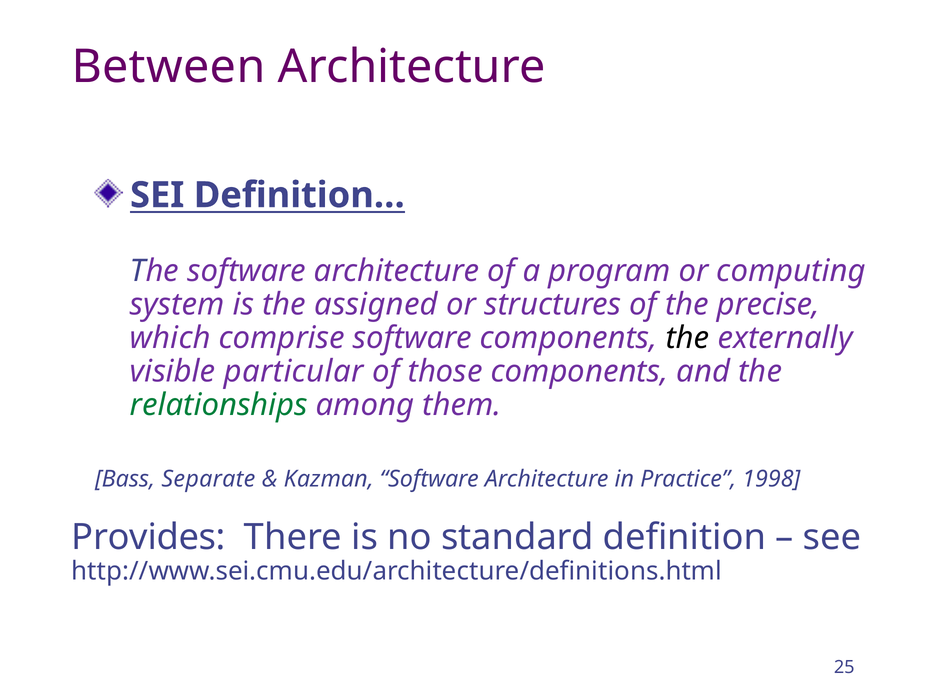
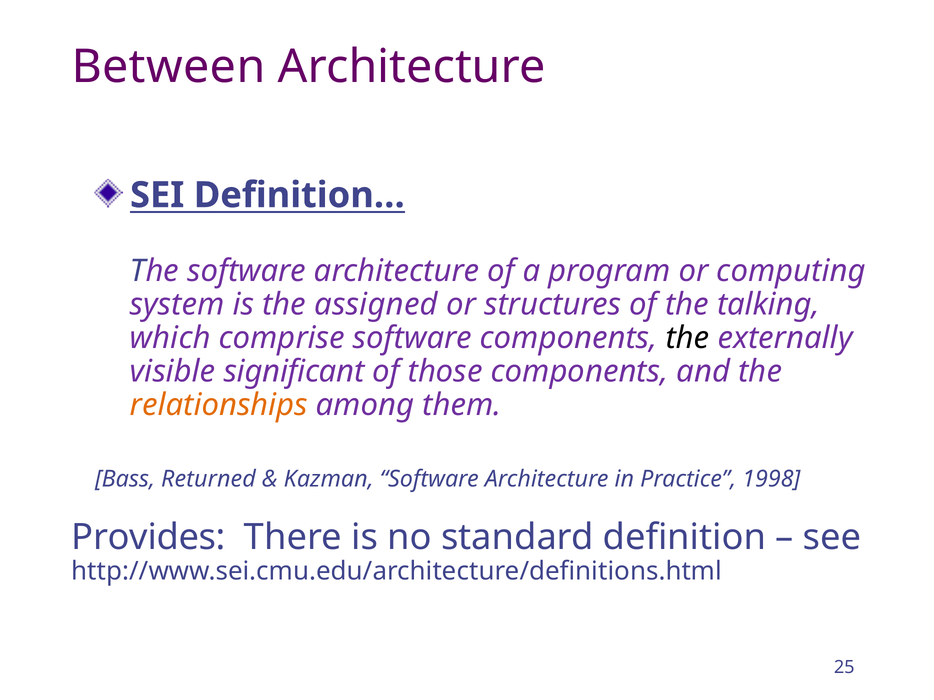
precise: precise -> talking
particular: particular -> significant
relationships colour: green -> orange
Separate: Separate -> Returned
